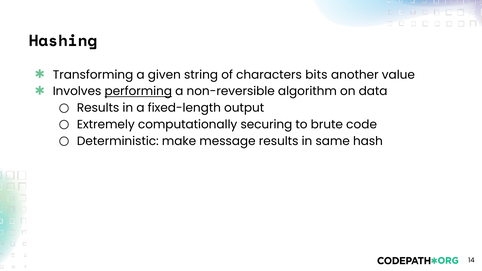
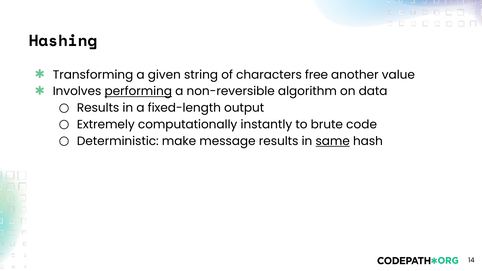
bits: bits -> free
securing: securing -> instantly
same underline: none -> present
